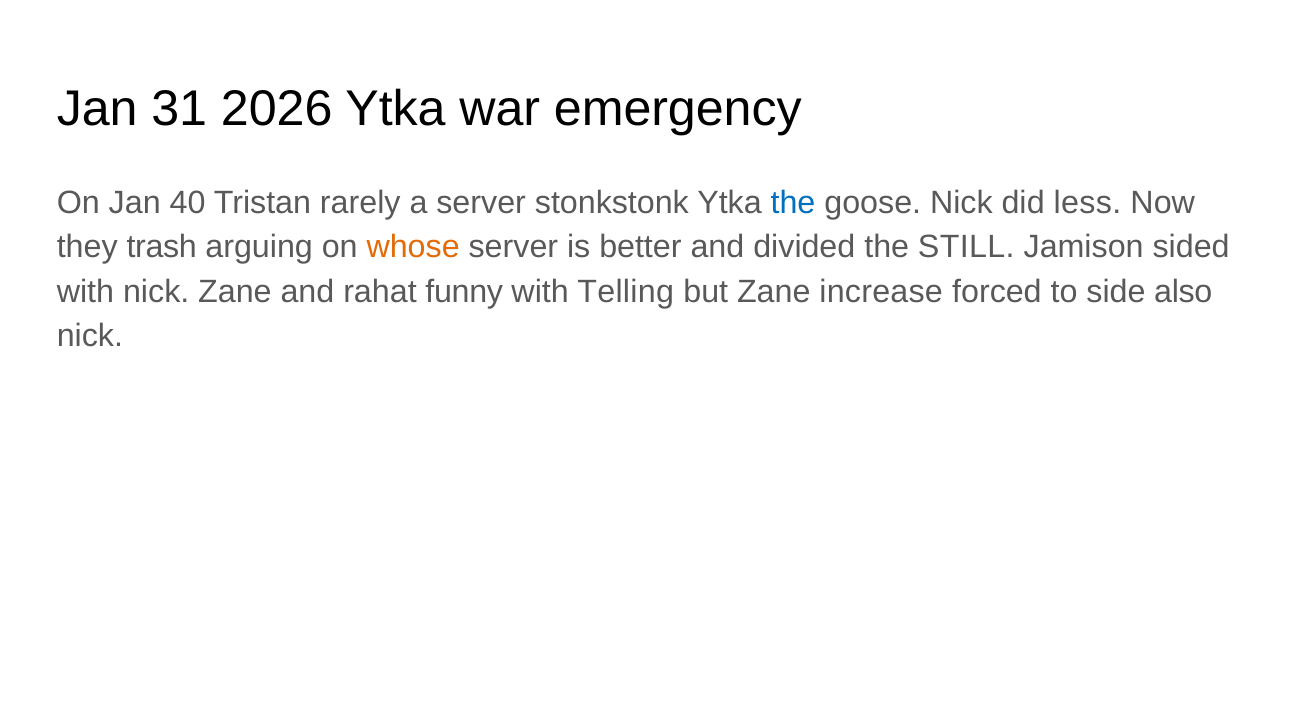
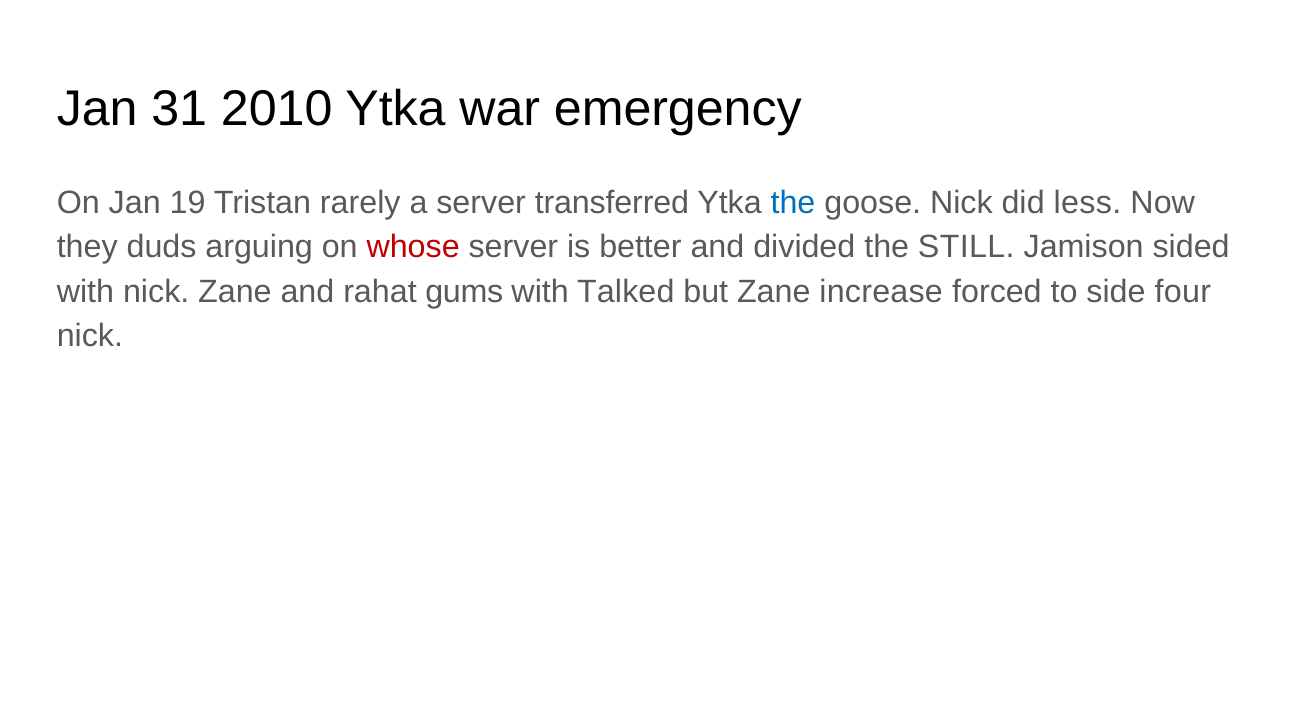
2026: 2026 -> 2010
40: 40 -> 19
stonkstonk: stonkstonk -> transferred
trash: trash -> duds
whose colour: orange -> red
funny: funny -> gums
Telling: Telling -> Talked
also: also -> four
